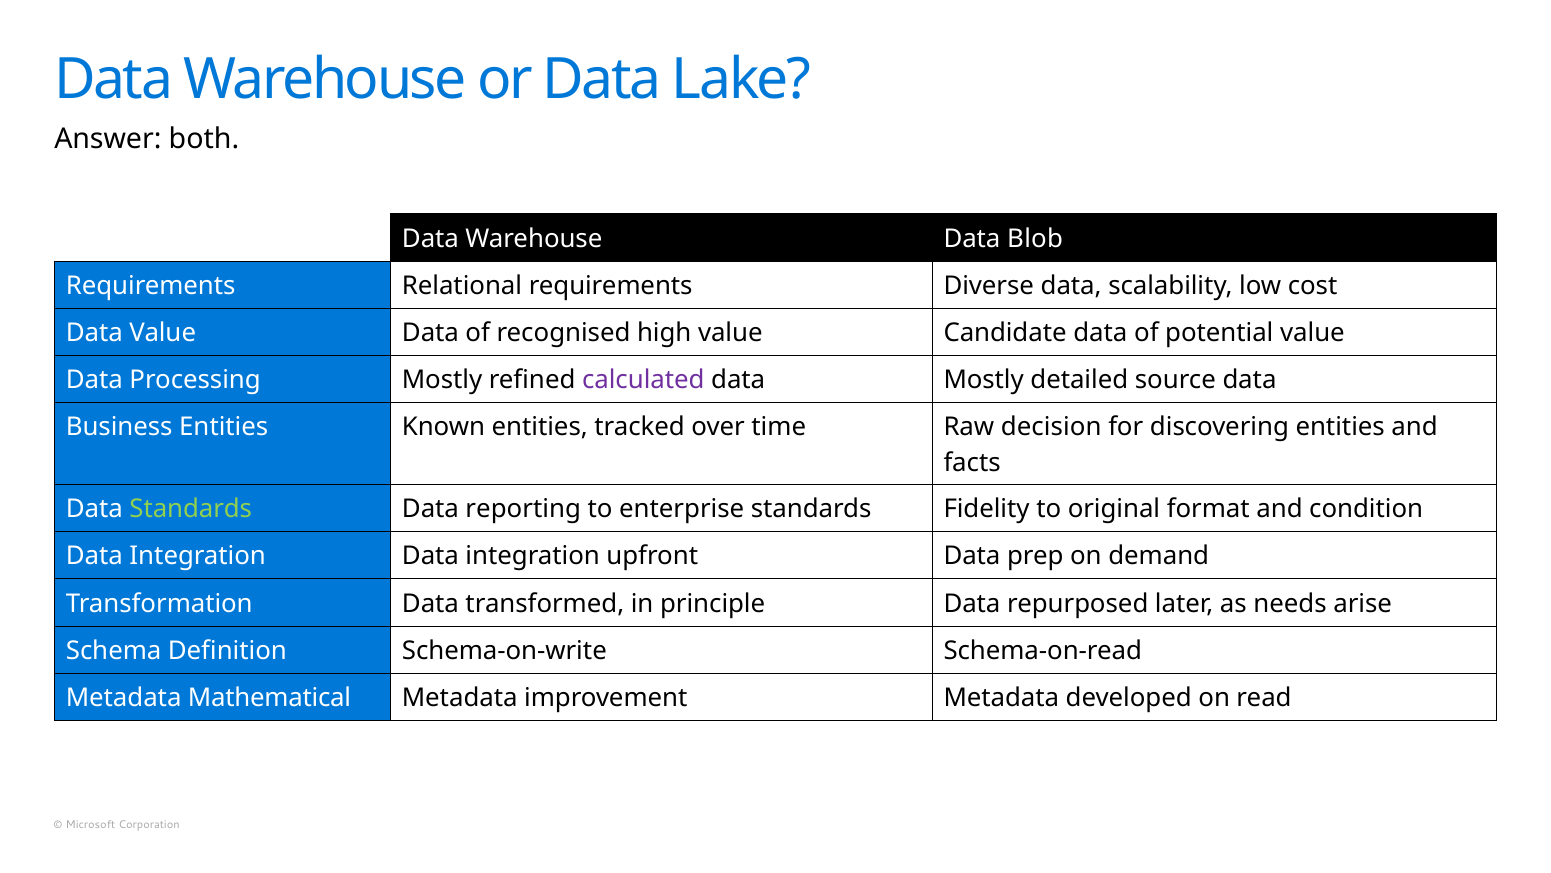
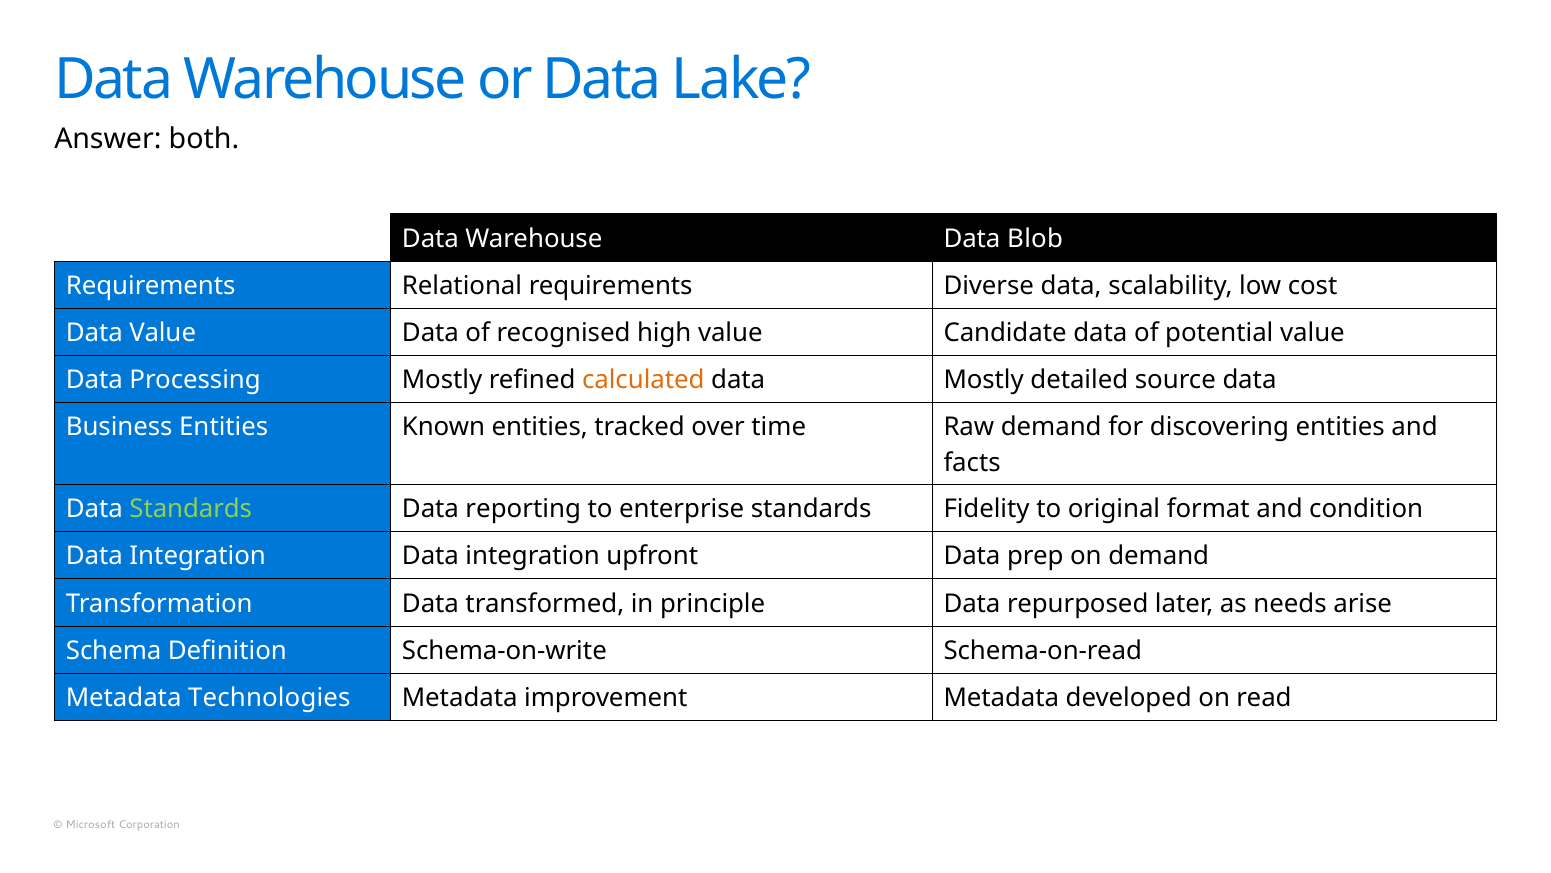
calculated colour: purple -> orange
Raw decision: decision -> demand
Mathematical: Mathematical -> Technologies
